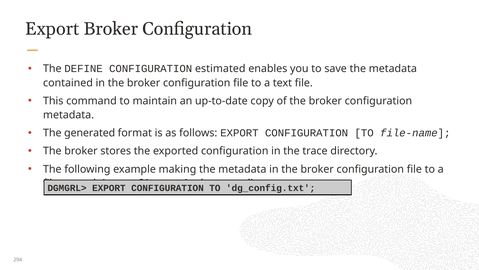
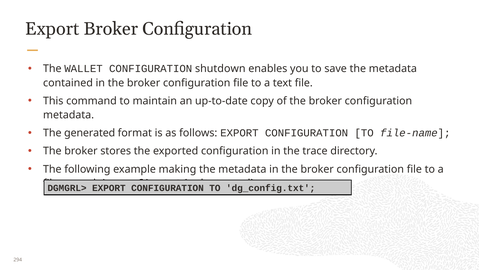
DEFINE: DEFINE -> WALLET
estimated: estimated -> shutdown
